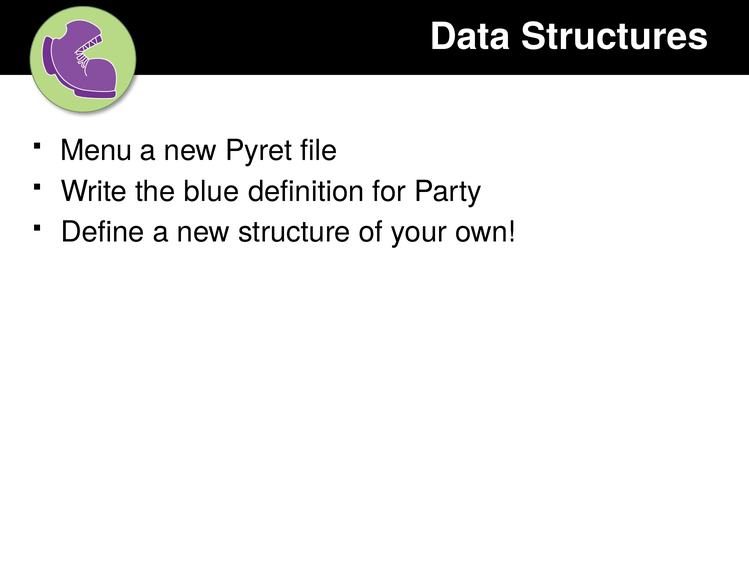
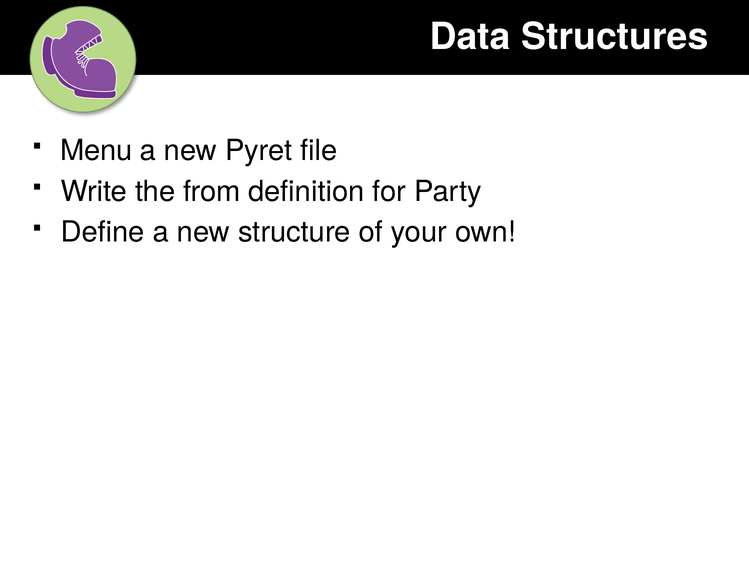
blue: blue -> from
